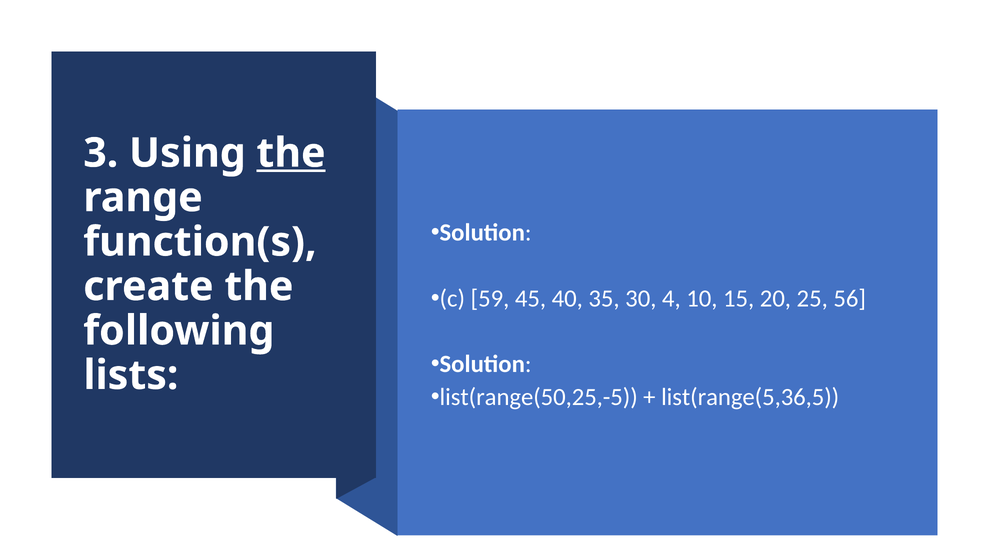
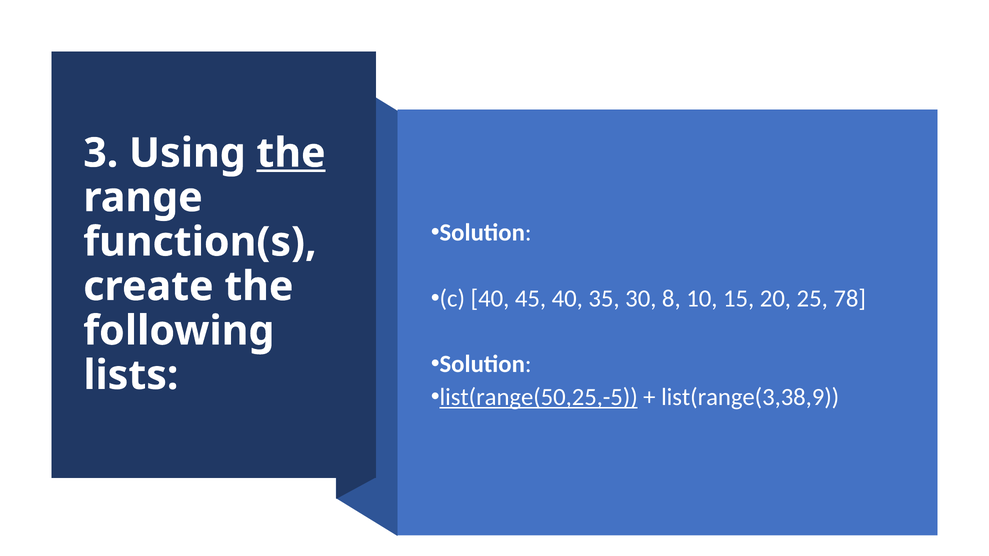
c 59: 59 -> 40
4: 4 -> 8
56: 56 -> 78
list(range(50,25,-5 underline: none -> present
list(range(5,36,5: list(range(5,36,5 -> list(range(3,38,9
